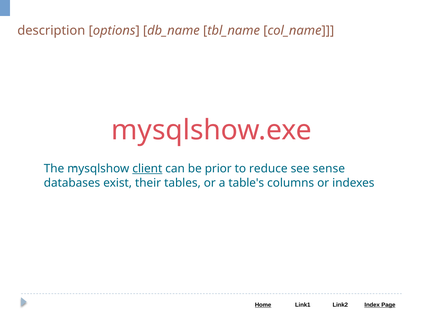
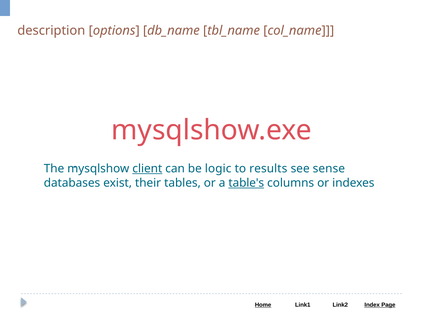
prior: prior -> logic
reduce: reduce -> results
table's underline: none -> present
